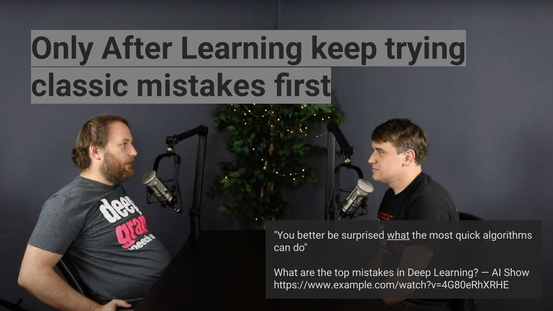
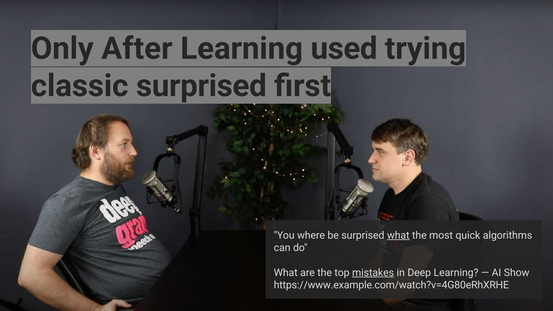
keep: keep -> used
classic mistakes: mistakes -> surprised
better: better -> where
mistakes at (373, 273) underline: none -> present
